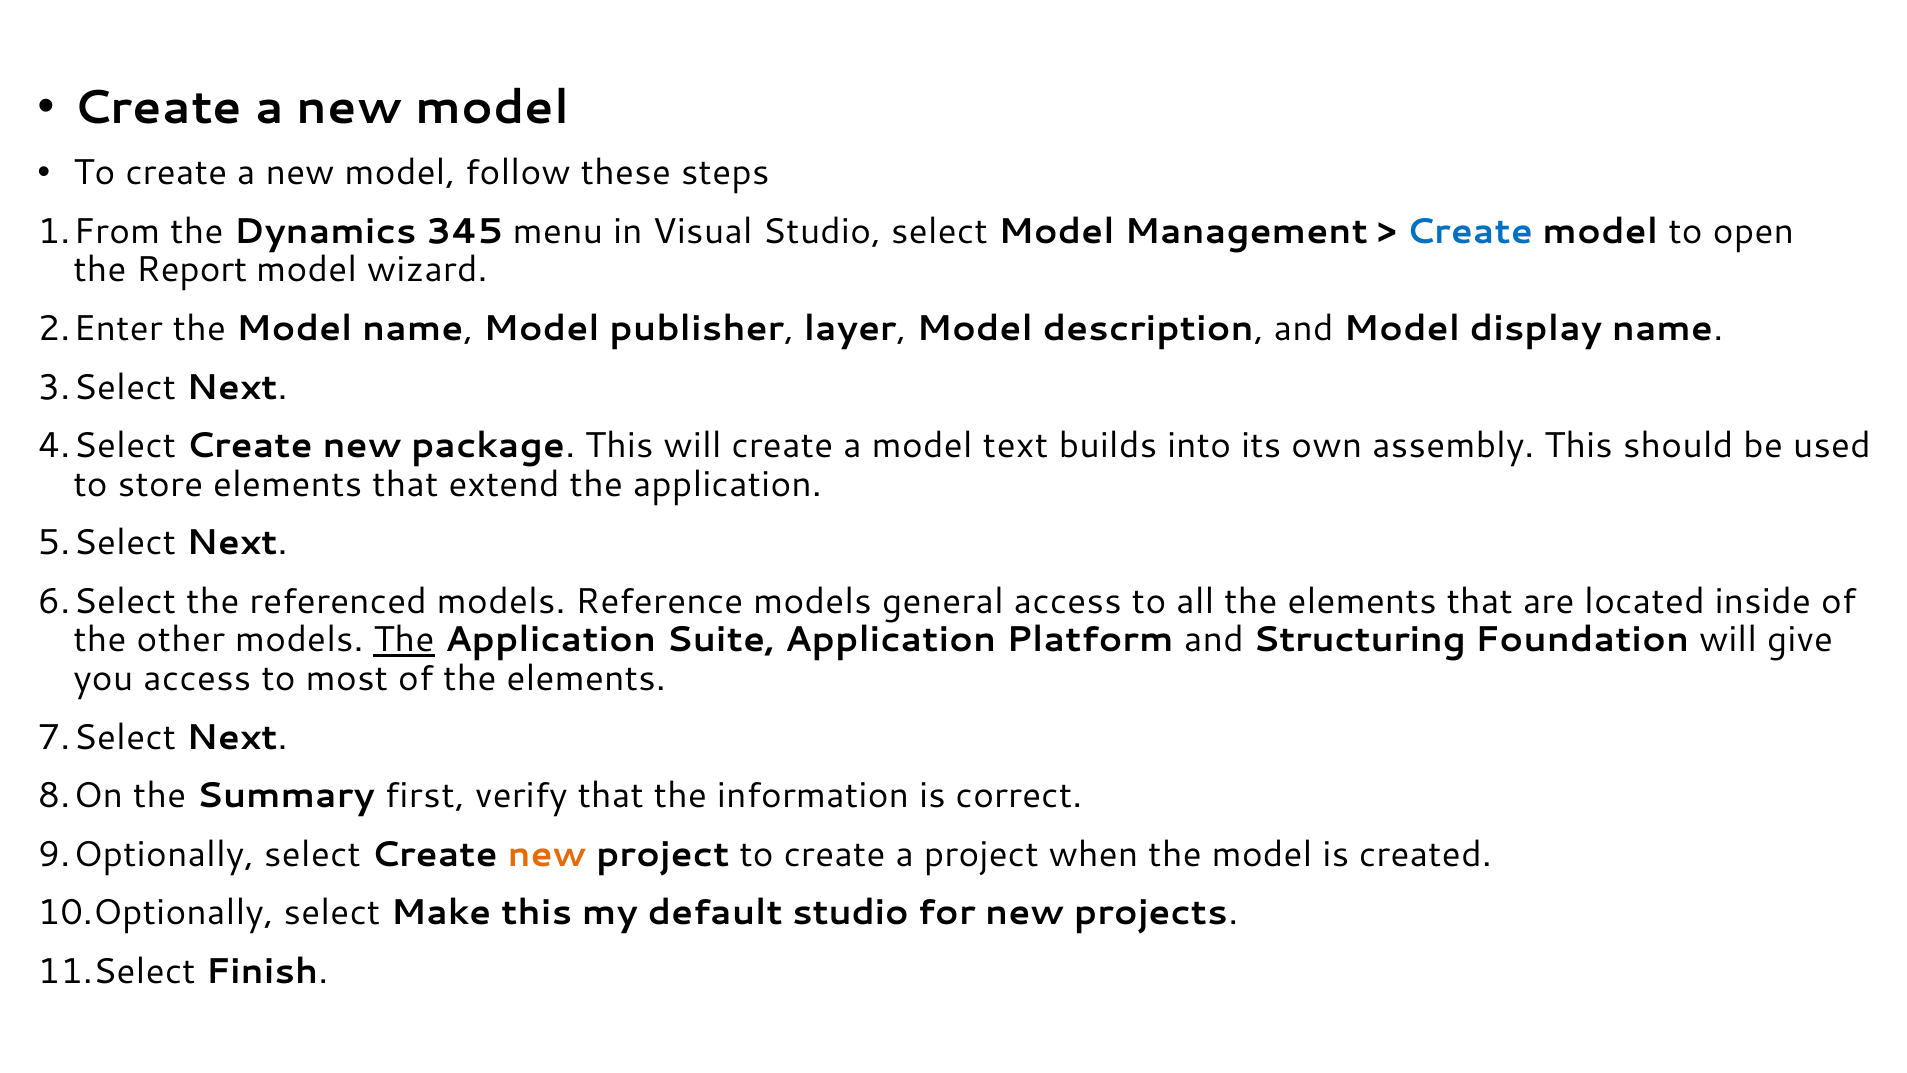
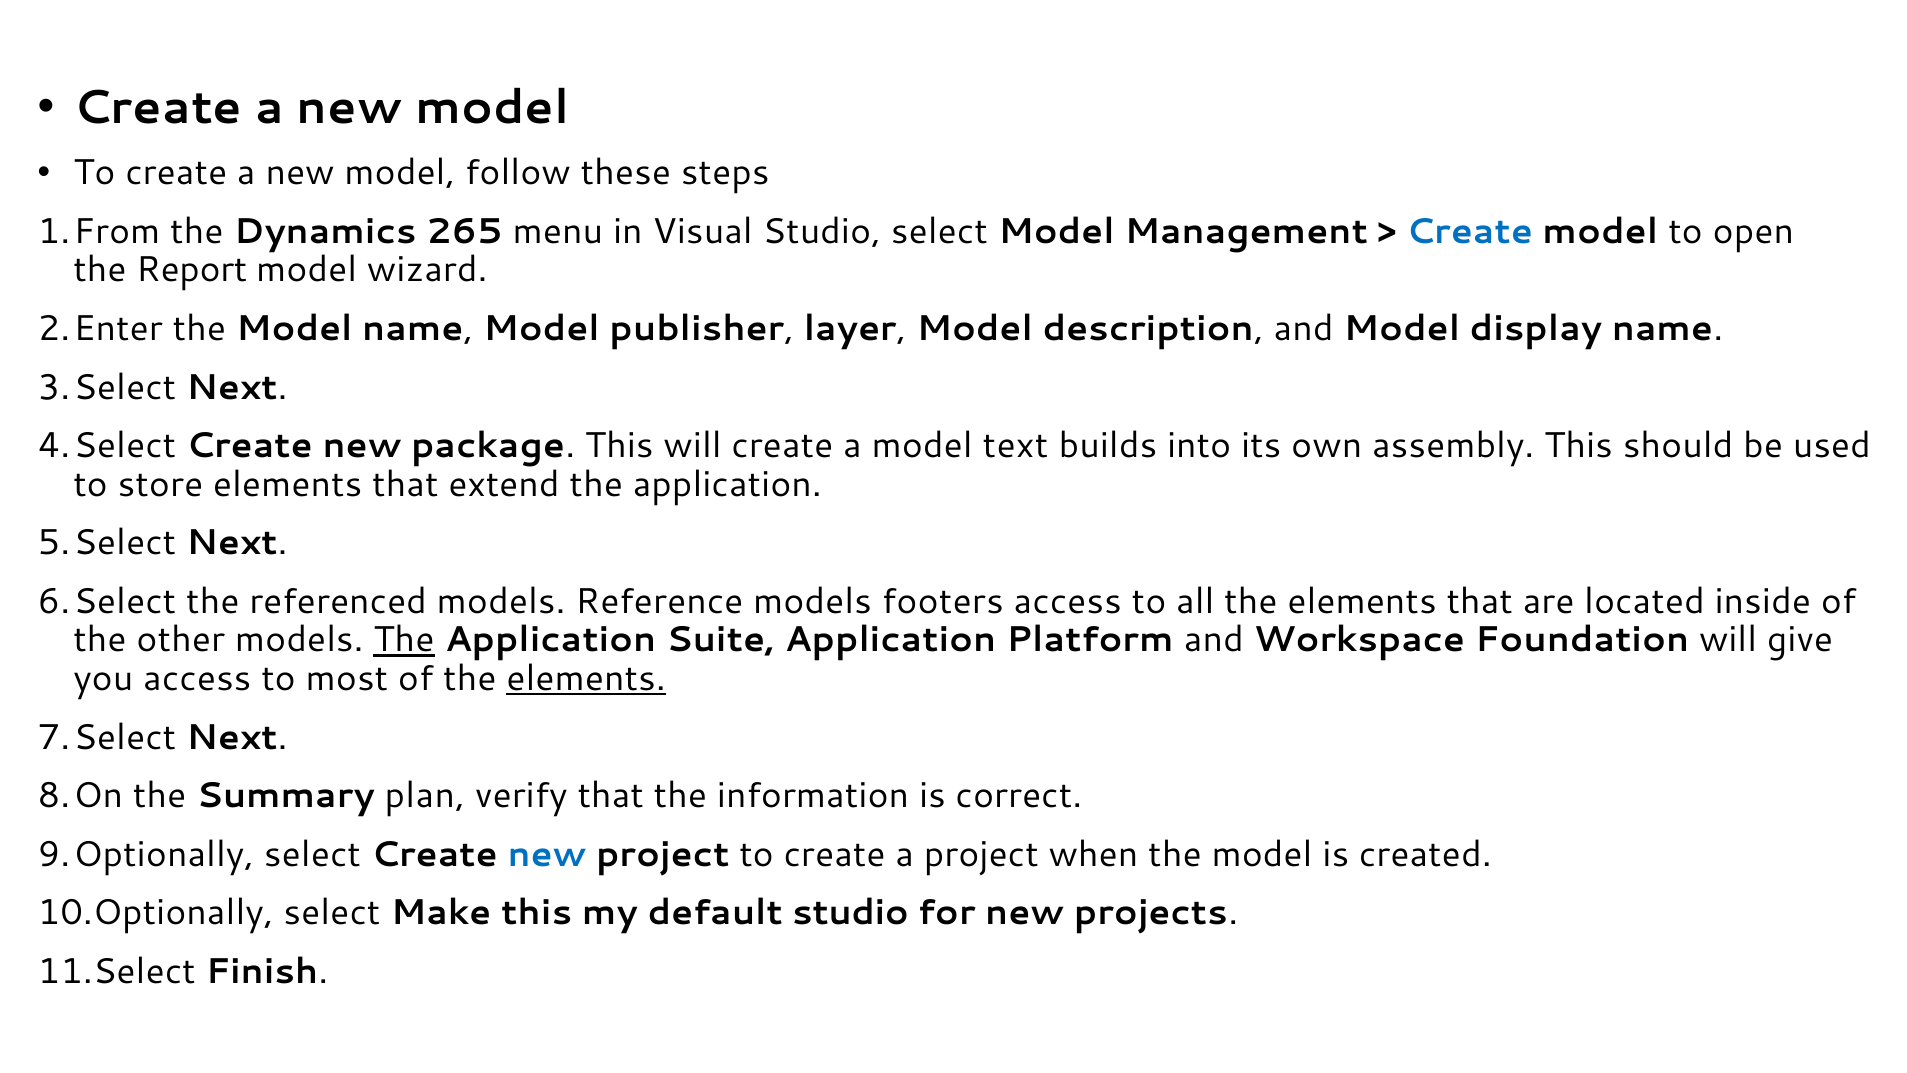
345: 345 -> 265
general: general -> footers
Structuring: Structuring -> Workspace
elements at (586, 678) underline: none -> present
first: first -> plan
new at (547, 854) colour: orange -> blue
